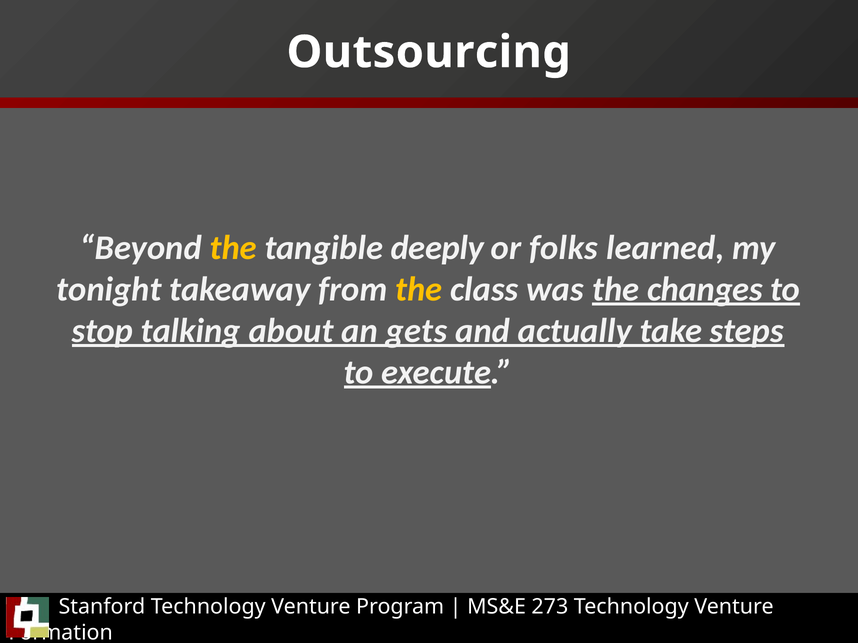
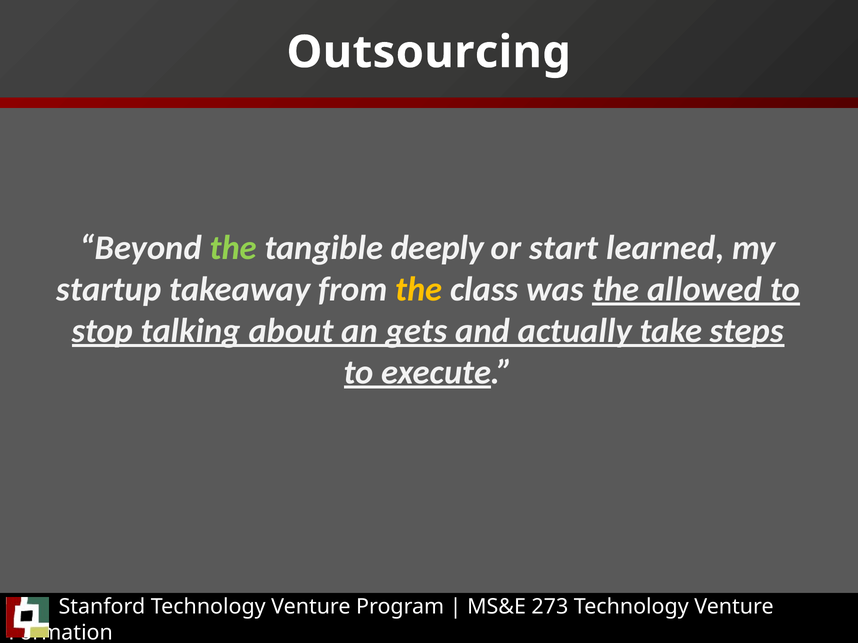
the at (233, 248) colour: yellow -> light green
folks: folks -> start
tonight: tonight -> startup
changes: changes -> allowed
